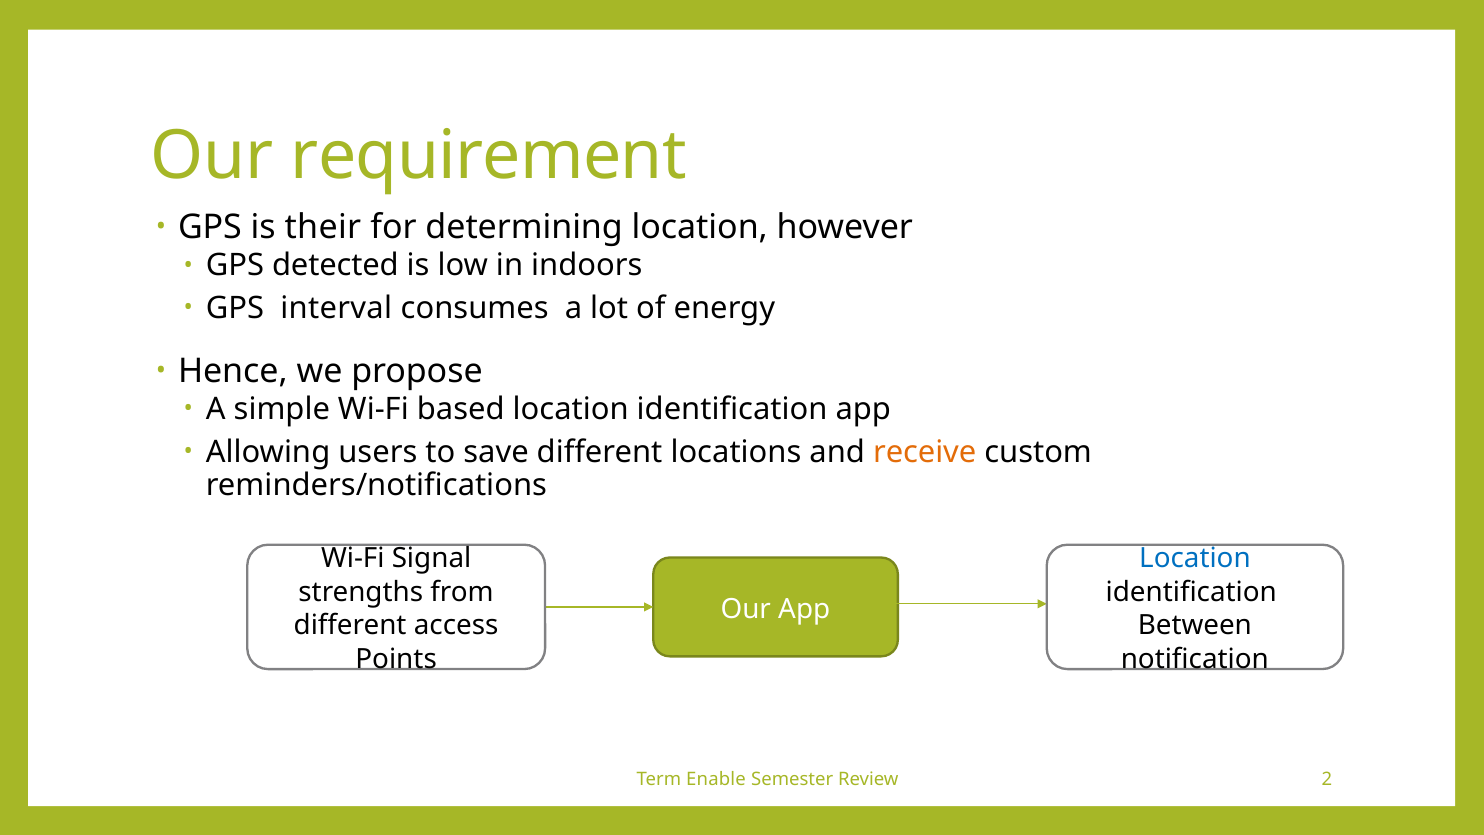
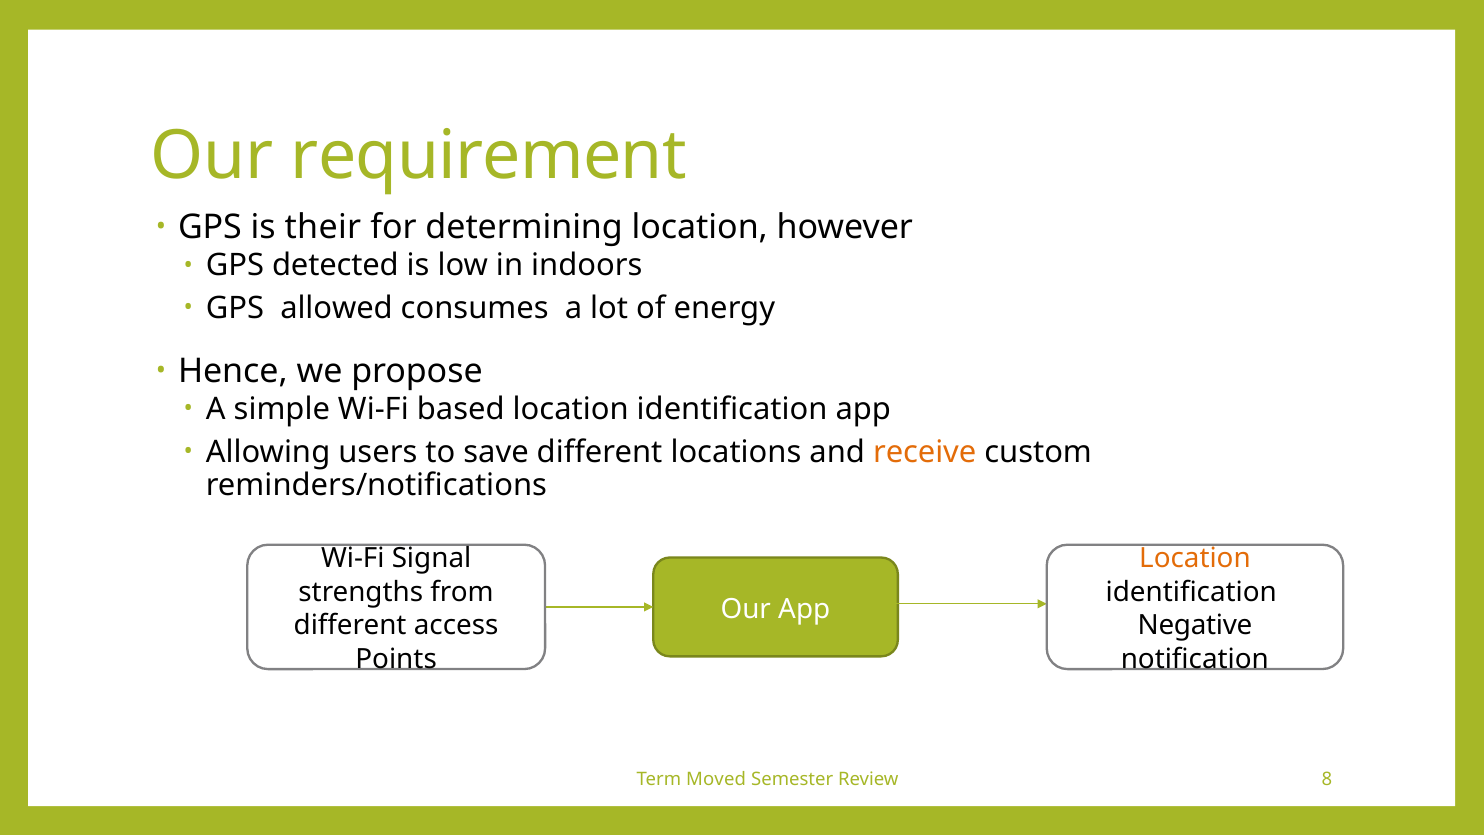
interval: interval -> allowed
Location at (1195, 559) colour: blue -> orange
Between: Between -> Negative
Enable: Enable -> Moved
2: 2 -> 8
